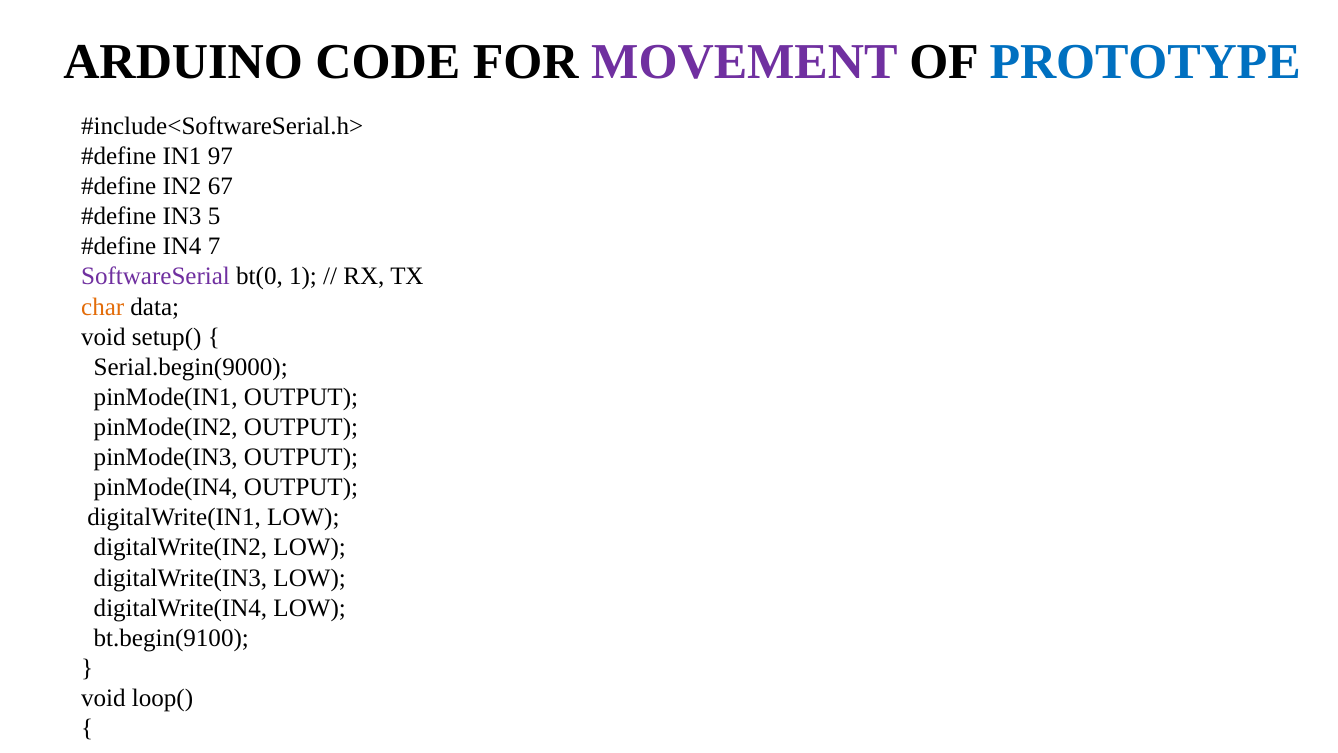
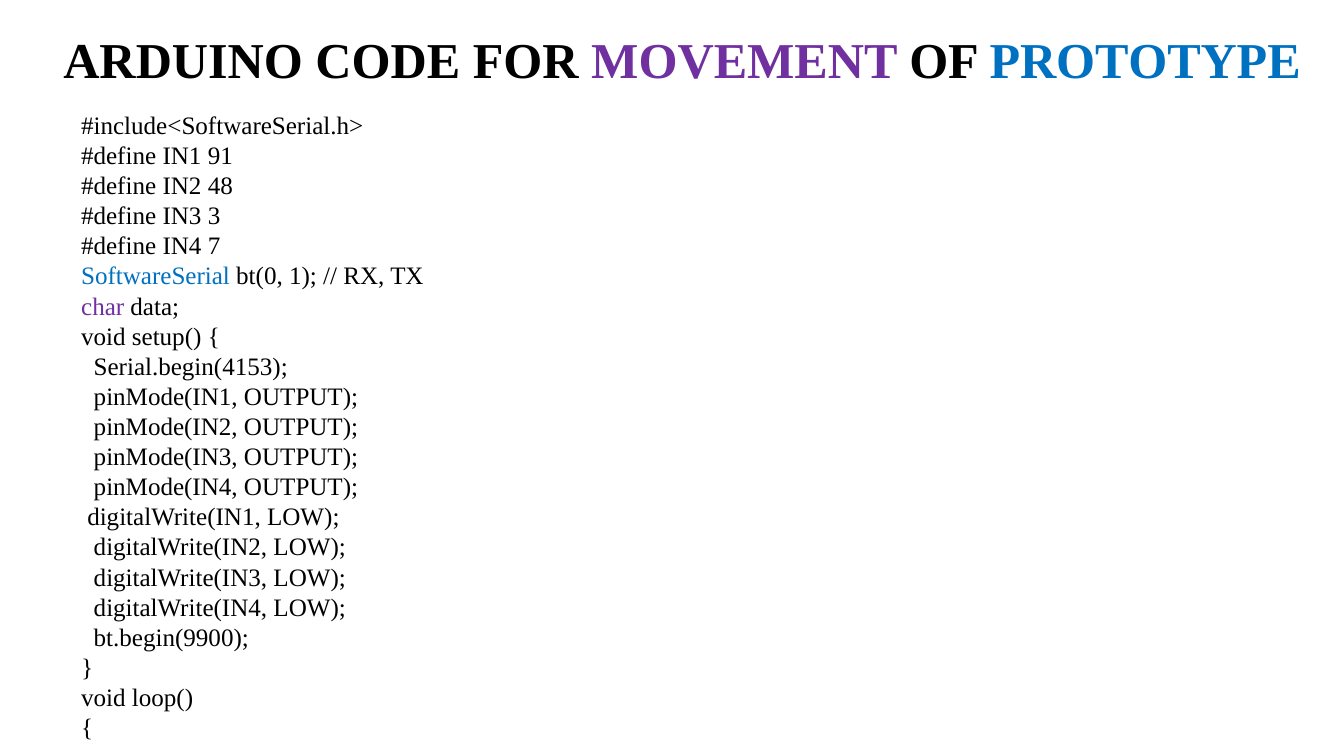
97: 97 -> 91
67: 67 -> 48
5: 5 -> 3
SoftwareSerial colour: purple -> blue
char colour: orange -> purple
Serial.begin(9000: Serial.begin(9000 -> Serial.begin(4153
bt.begin(9100: bt.begin(9100 -> bt.begin(9900
